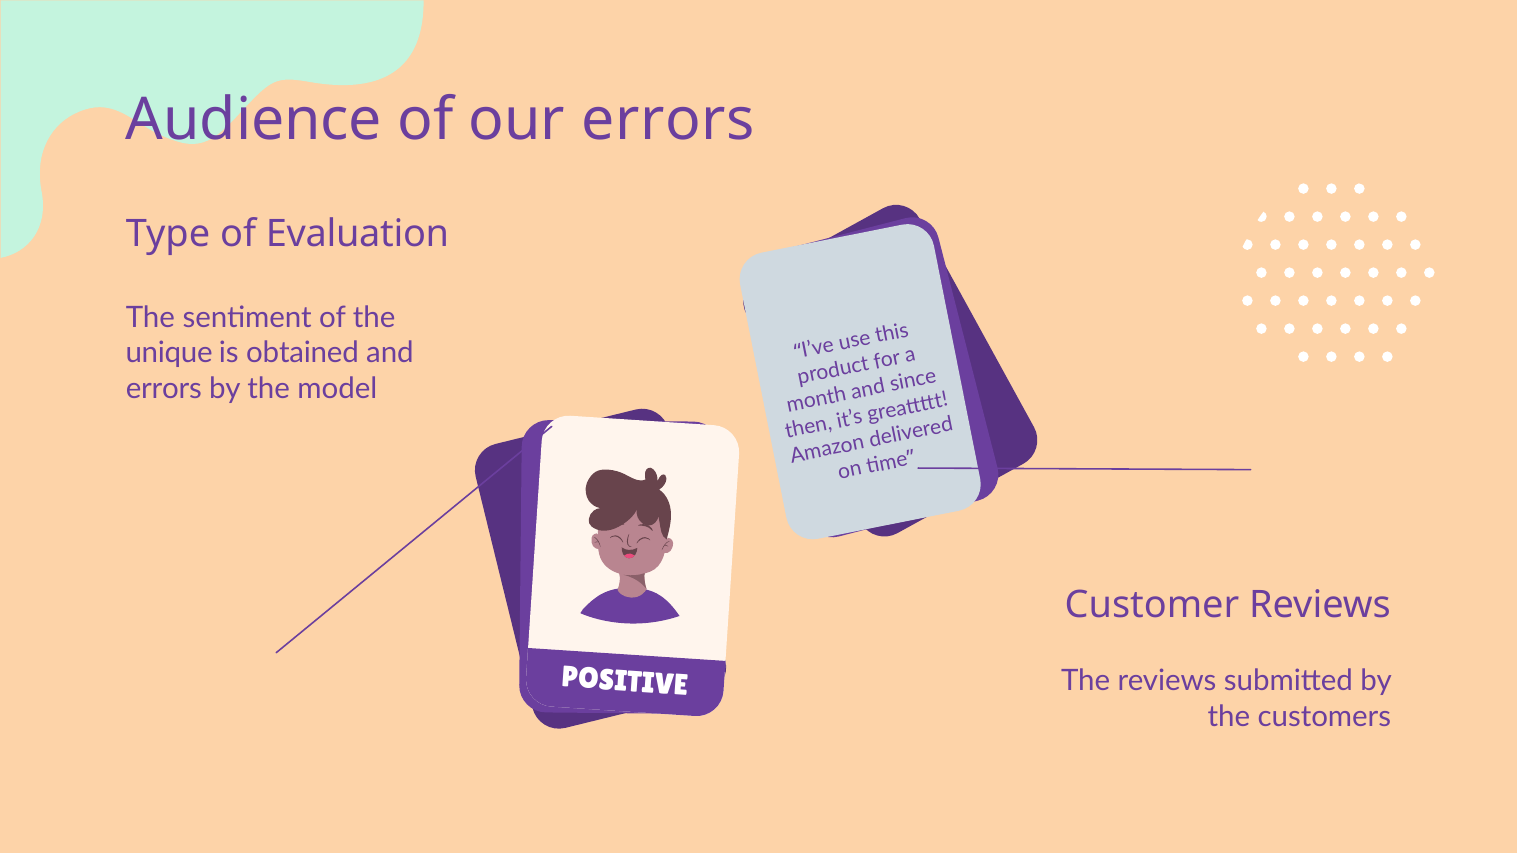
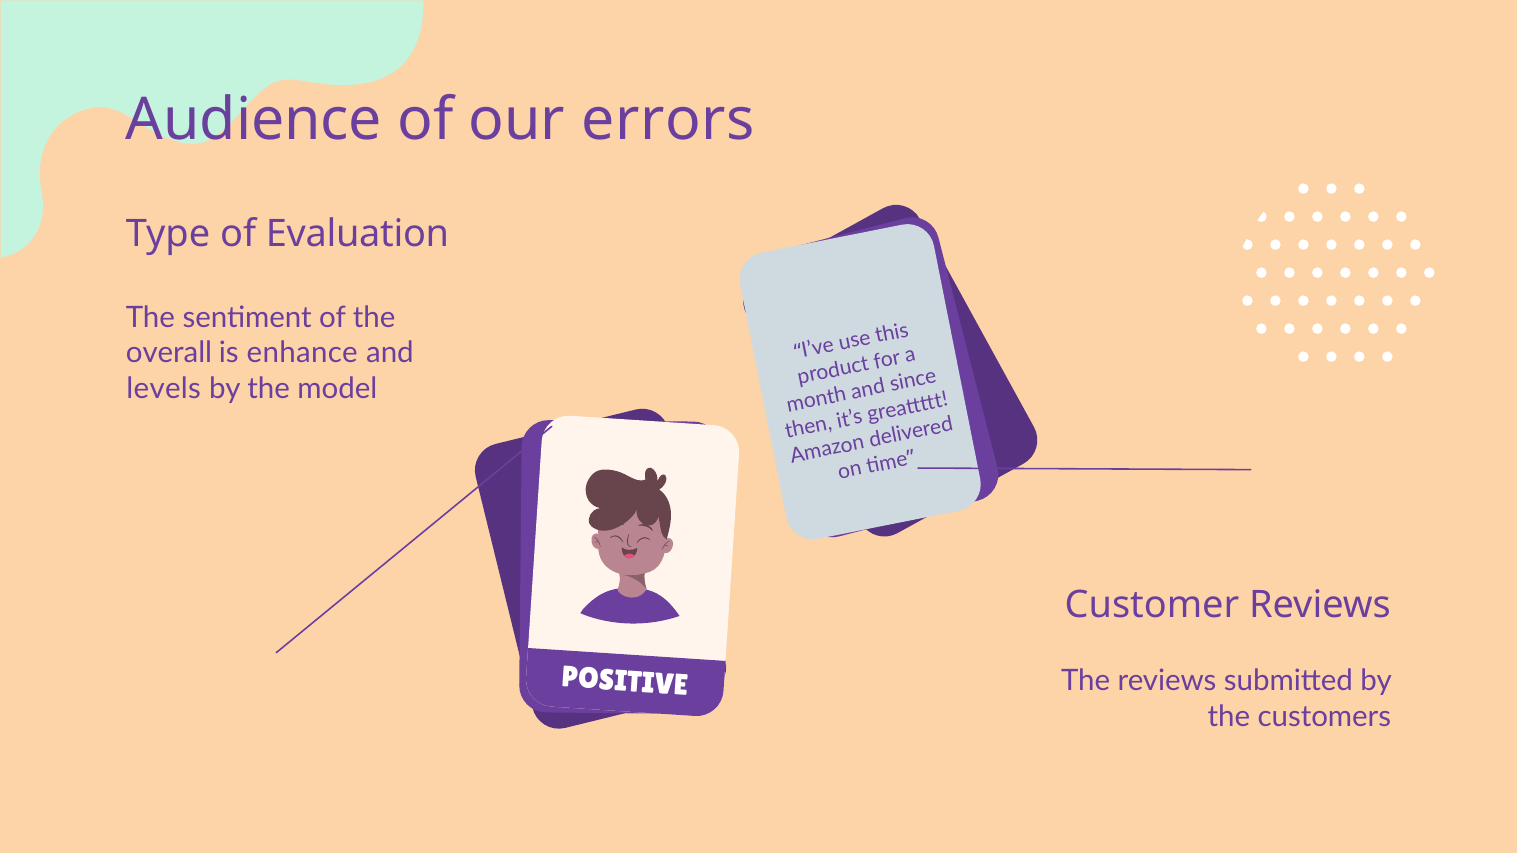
unique: unique -> overall
obtained: obtained -> enhance
errors at (164, 389): errors -> levels
